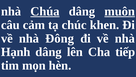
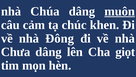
Chúa underline: present -> none
Hạnh: Hạnh -> Chưa
tiếp: tiếp -> giọt
